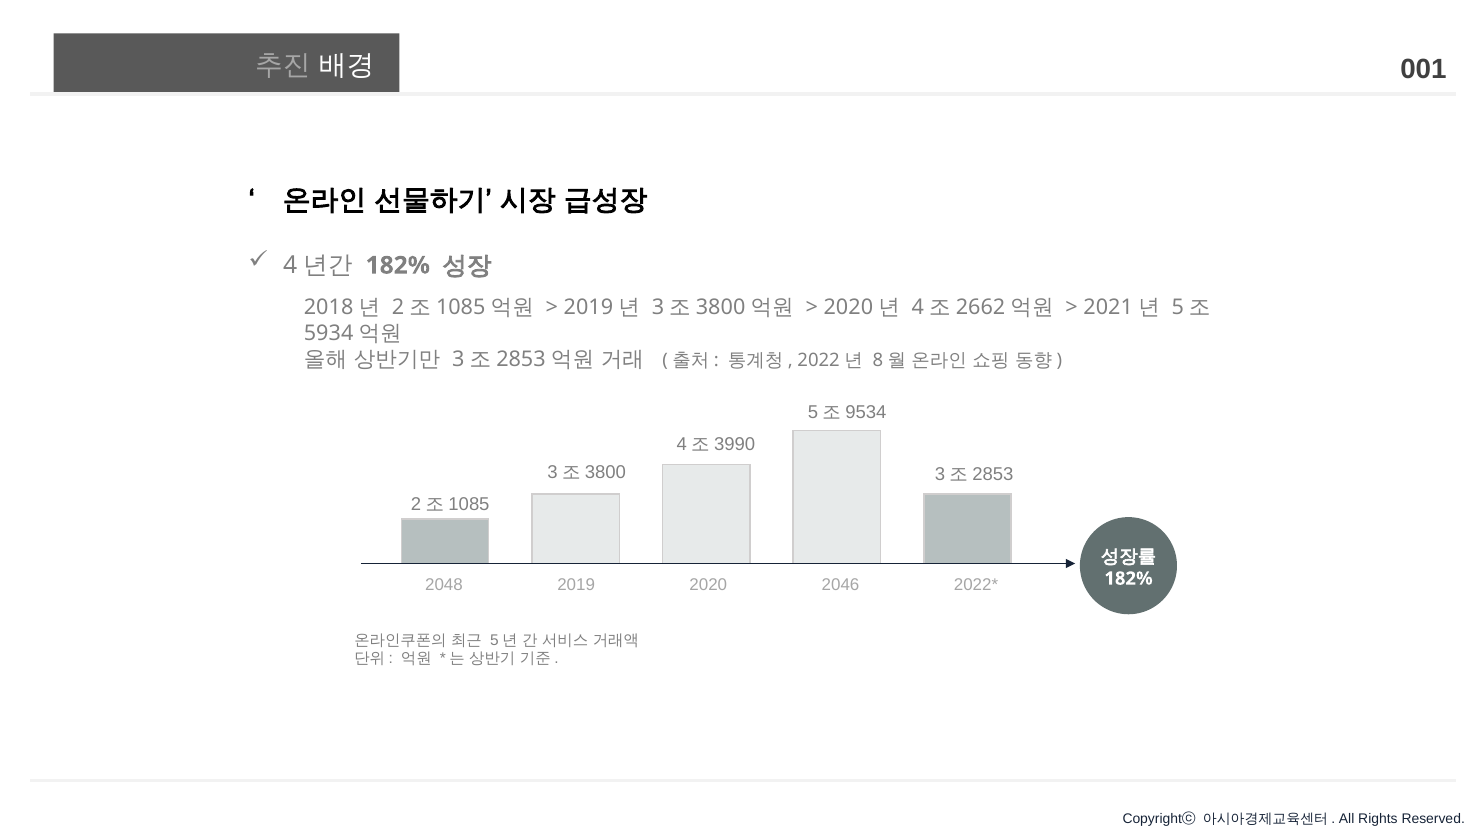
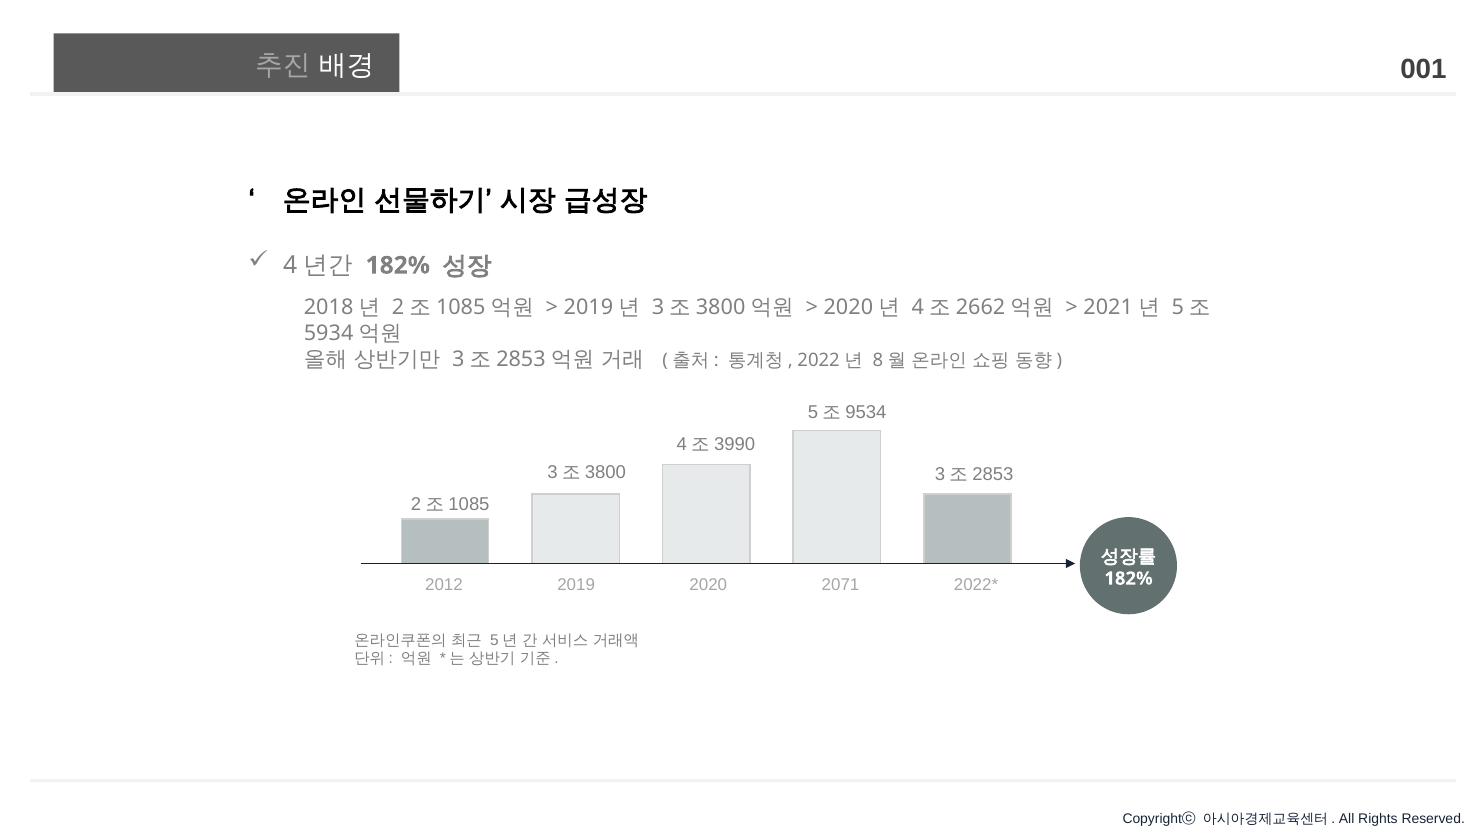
2048: 2048 -> 2012
2046: 2046 -> 2071
